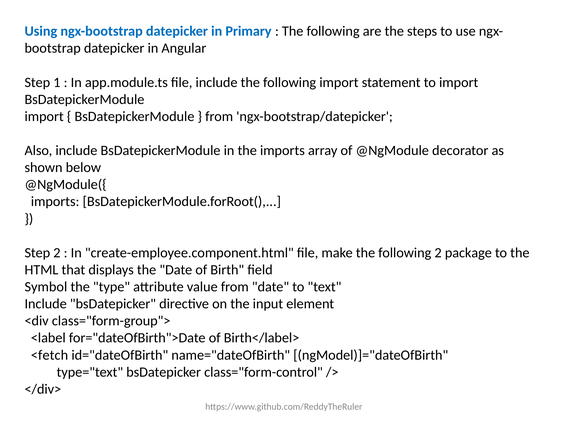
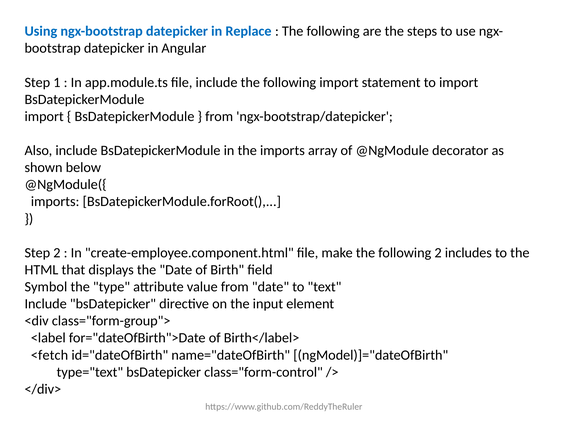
Primary: Primary -> Replace
package: package -> includes
